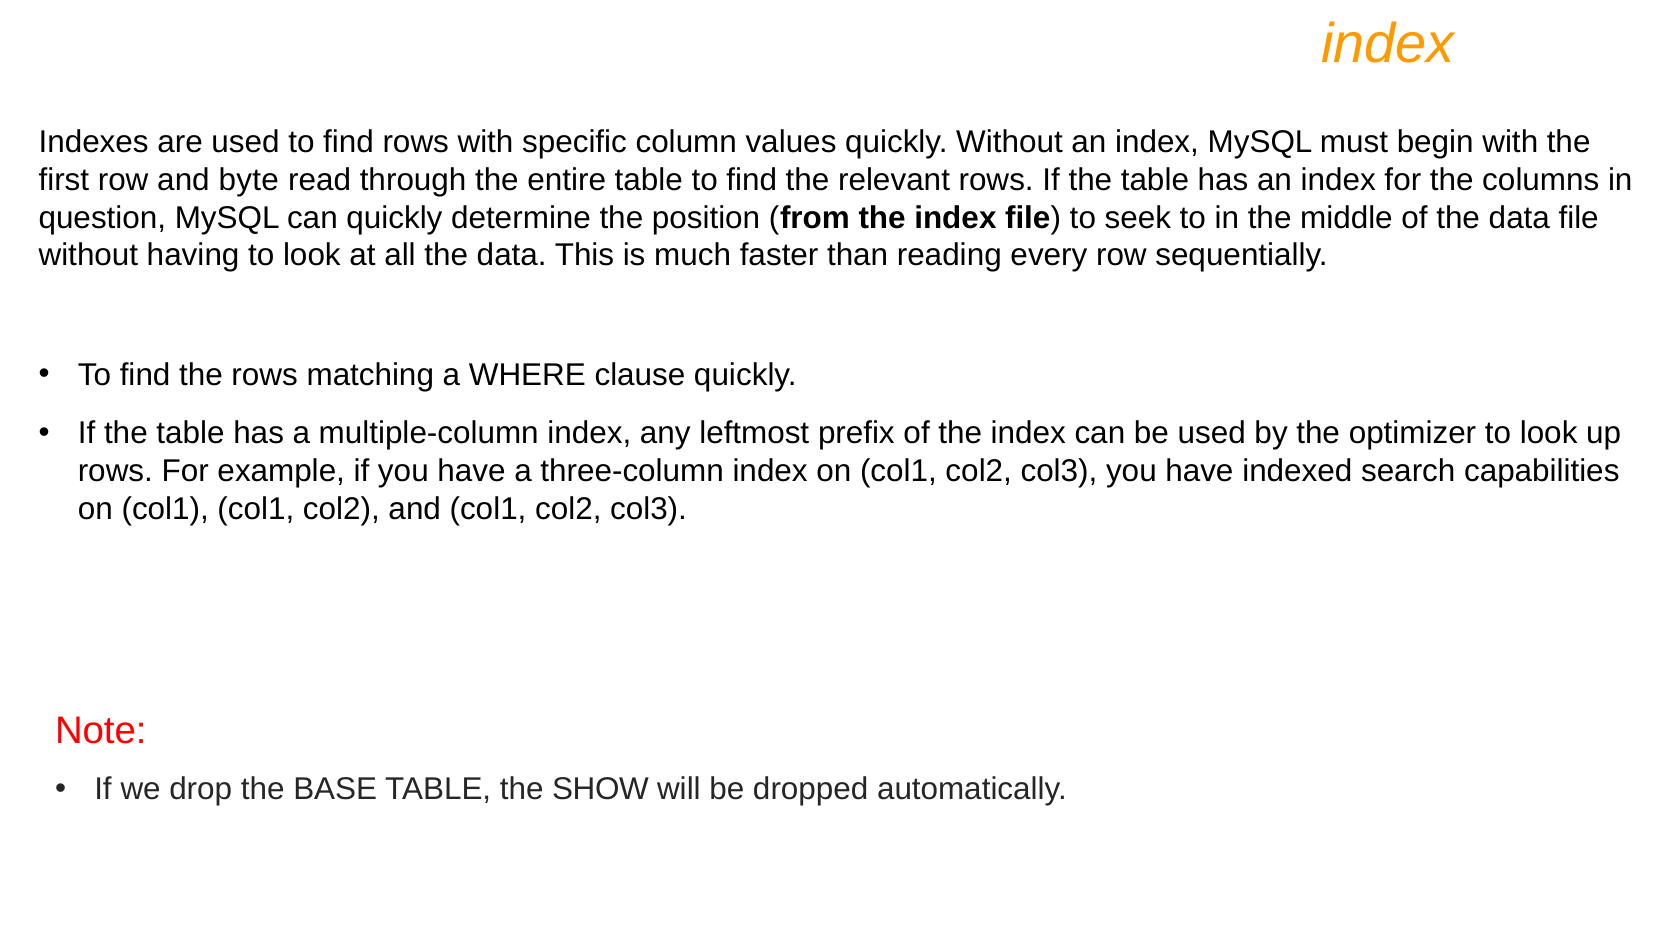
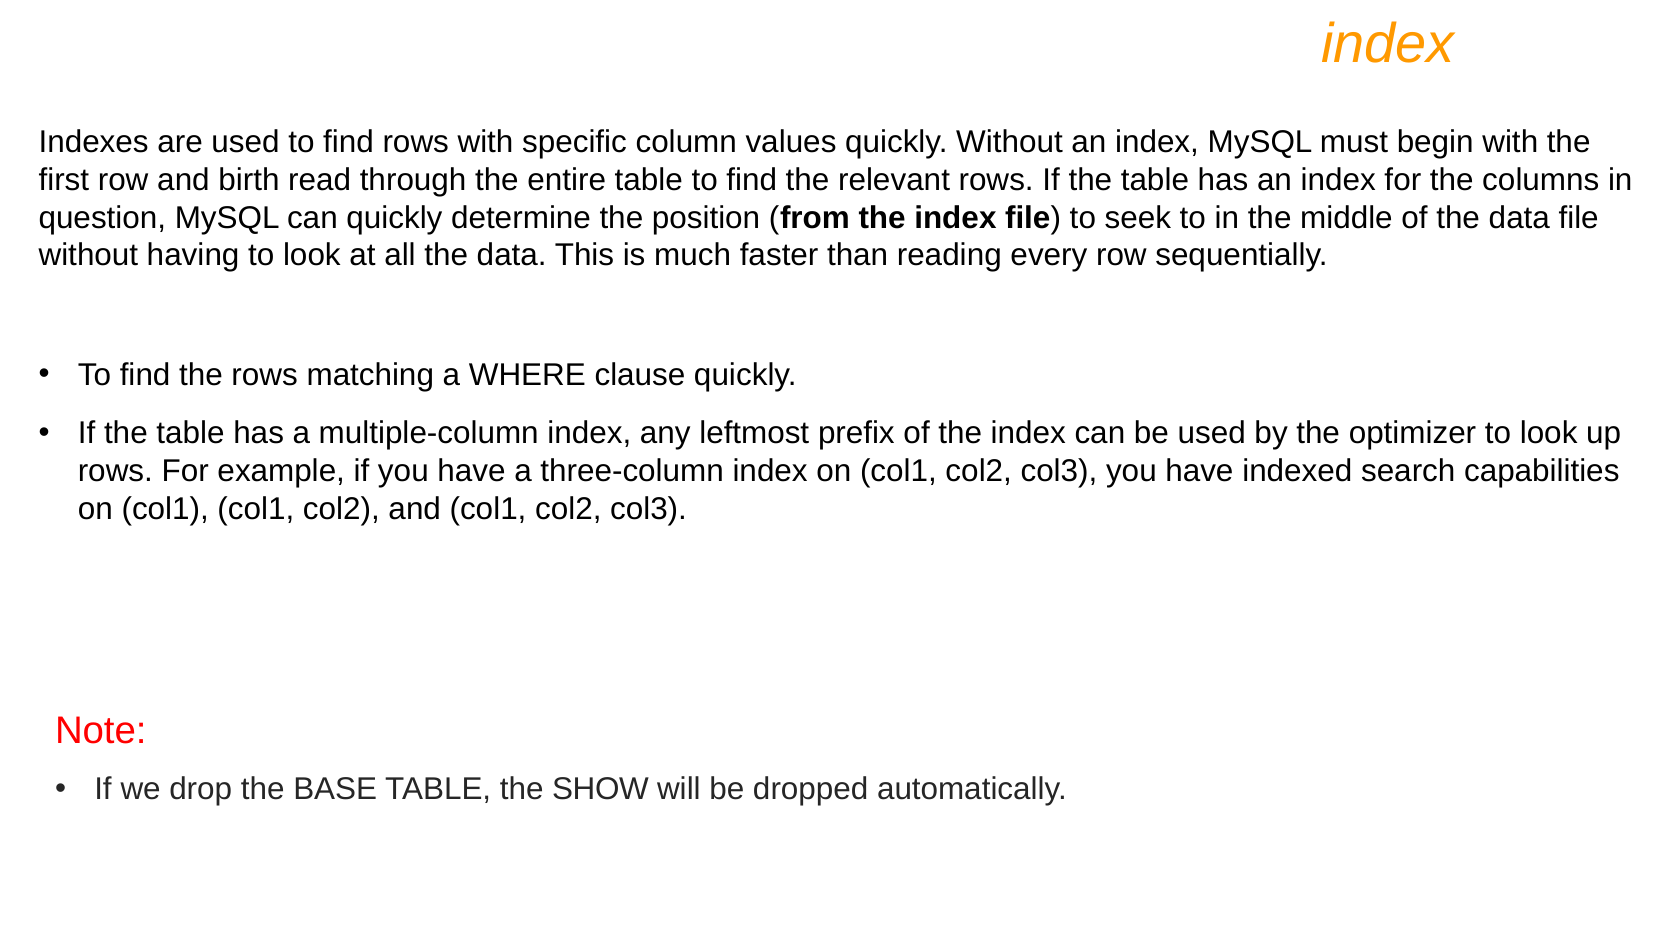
byte: byte -> birth
